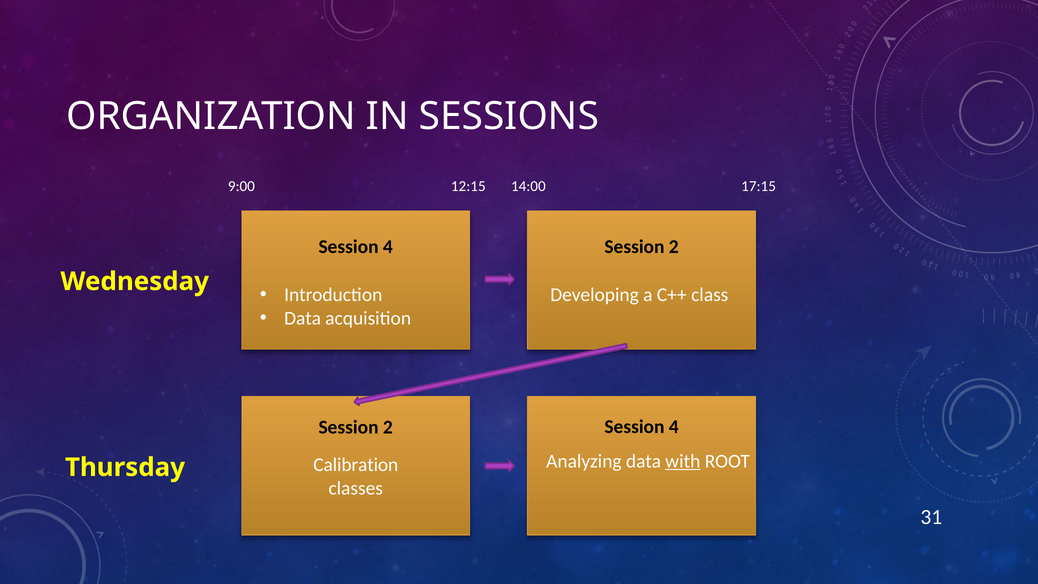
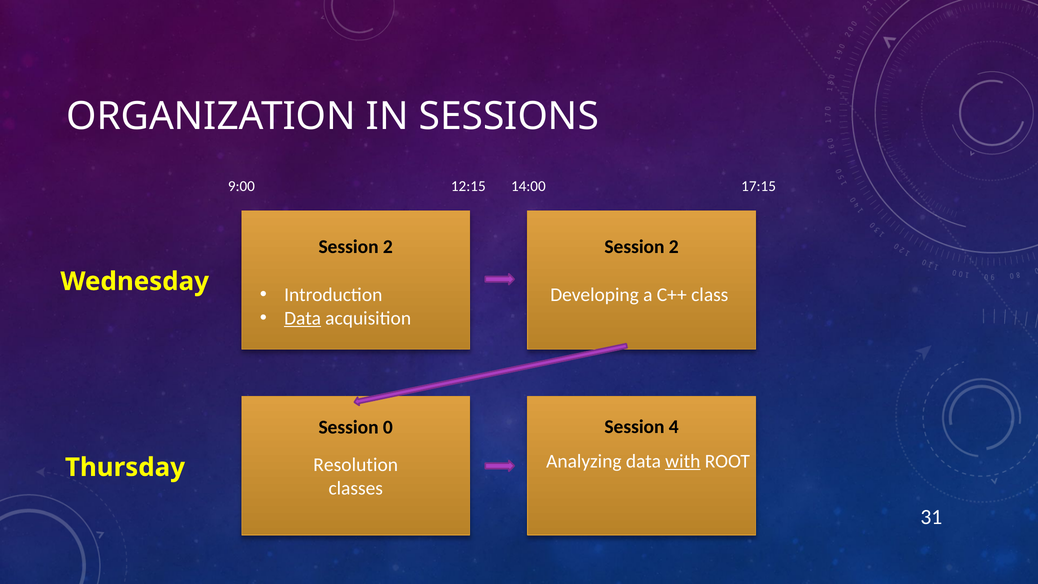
4 at (388, 247): 4 -> 2
Data at (303, 318) underline: none -> present
2 at (388, 427): 2 -> 0
Calibration: Calibration -> Resolution
